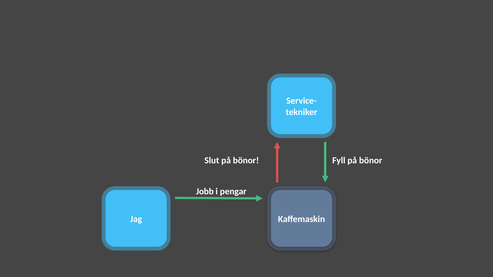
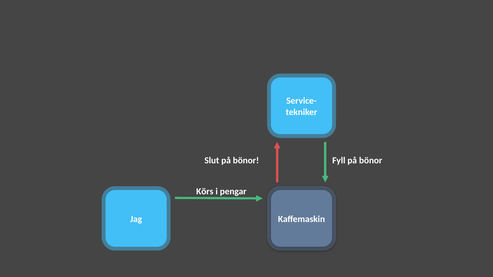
Jobb: Jobb -> Körs
